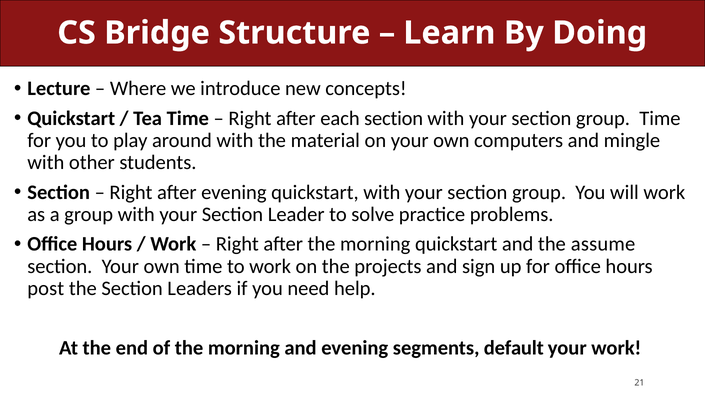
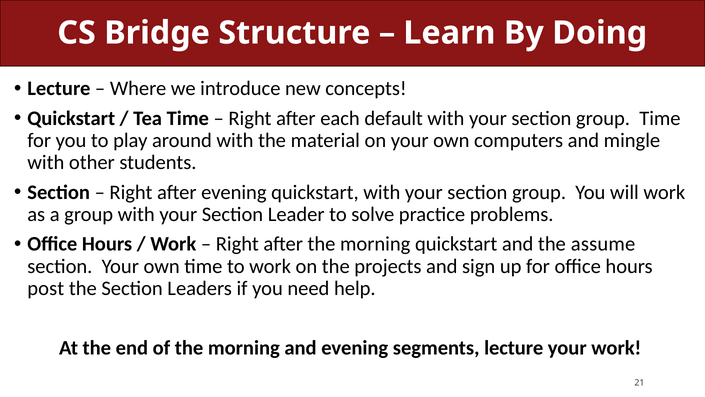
each section: section -> default
segments default: default -> lecture
